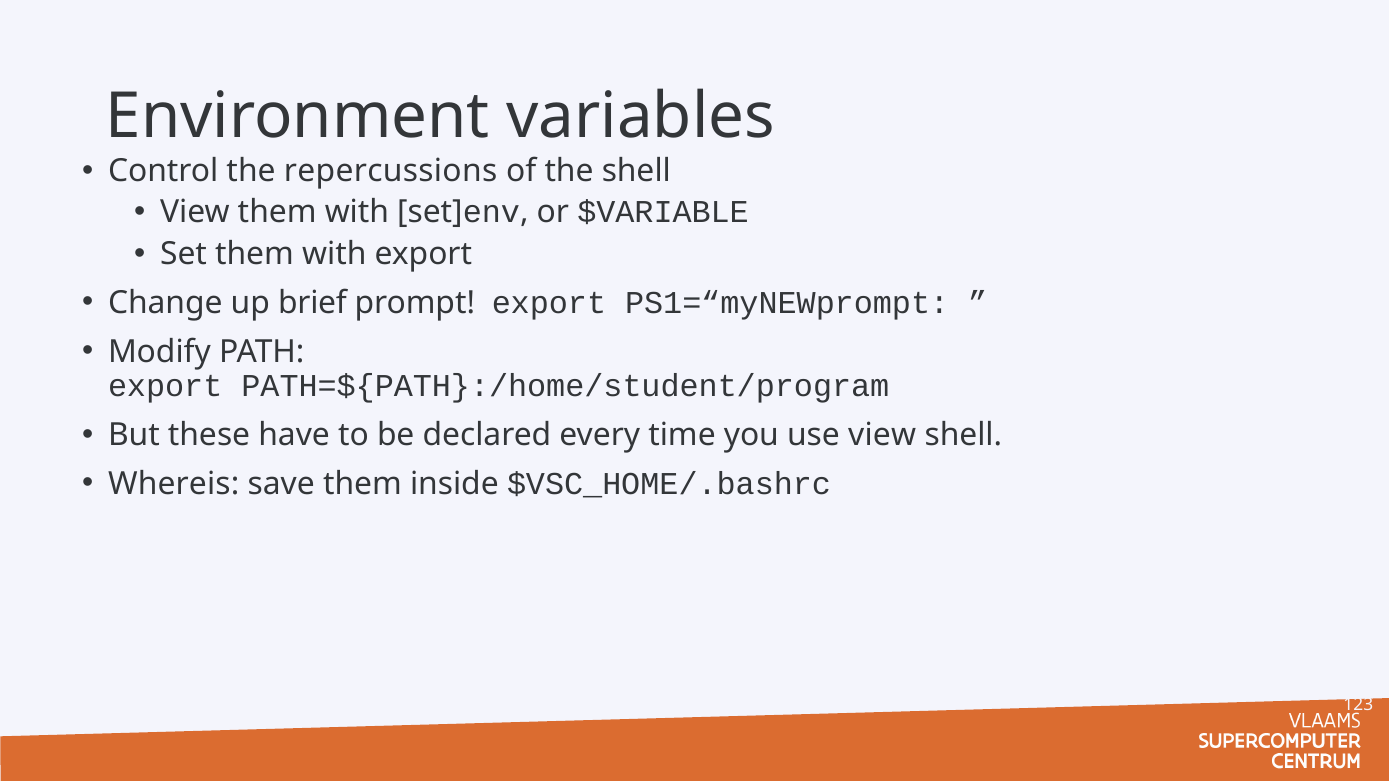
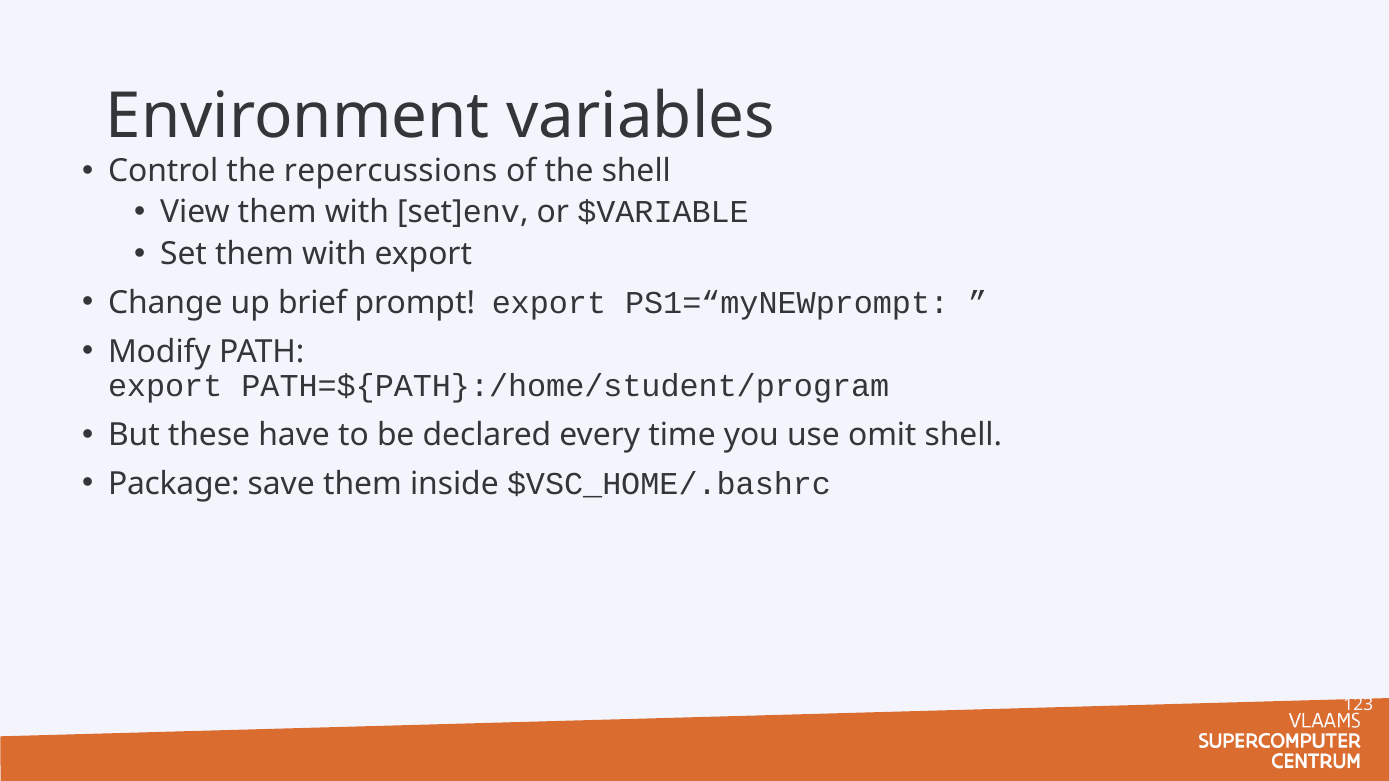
use view: view -> omit
Whereis: Whereis -> Package
